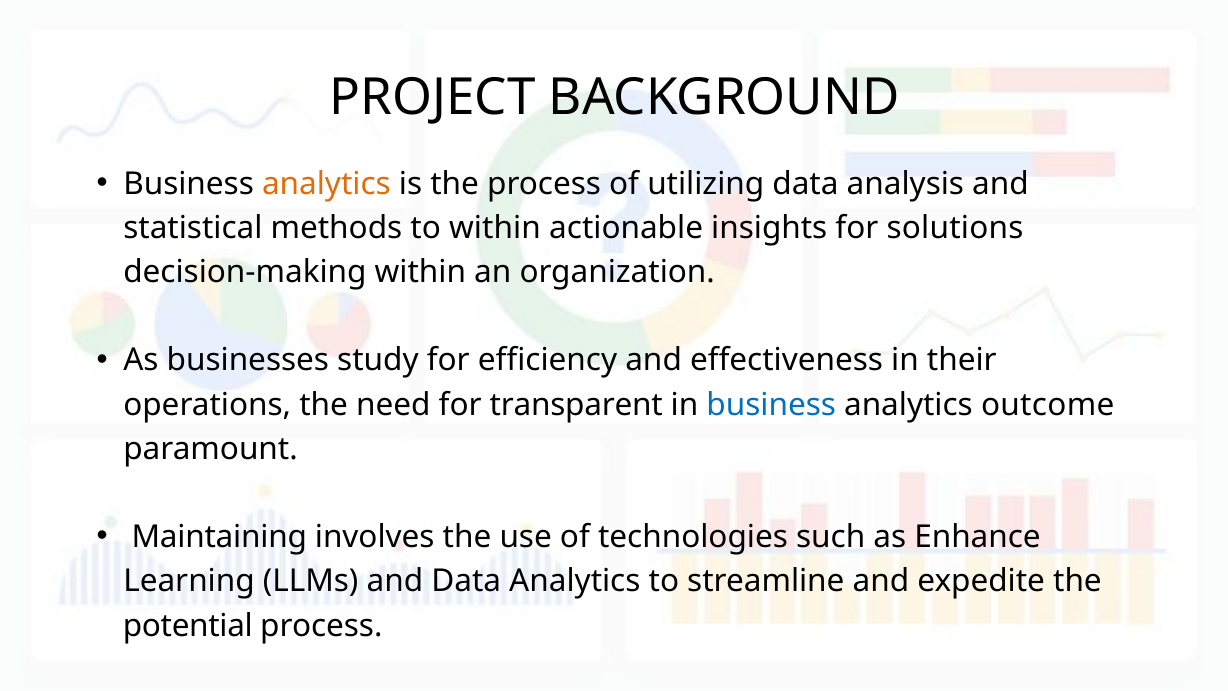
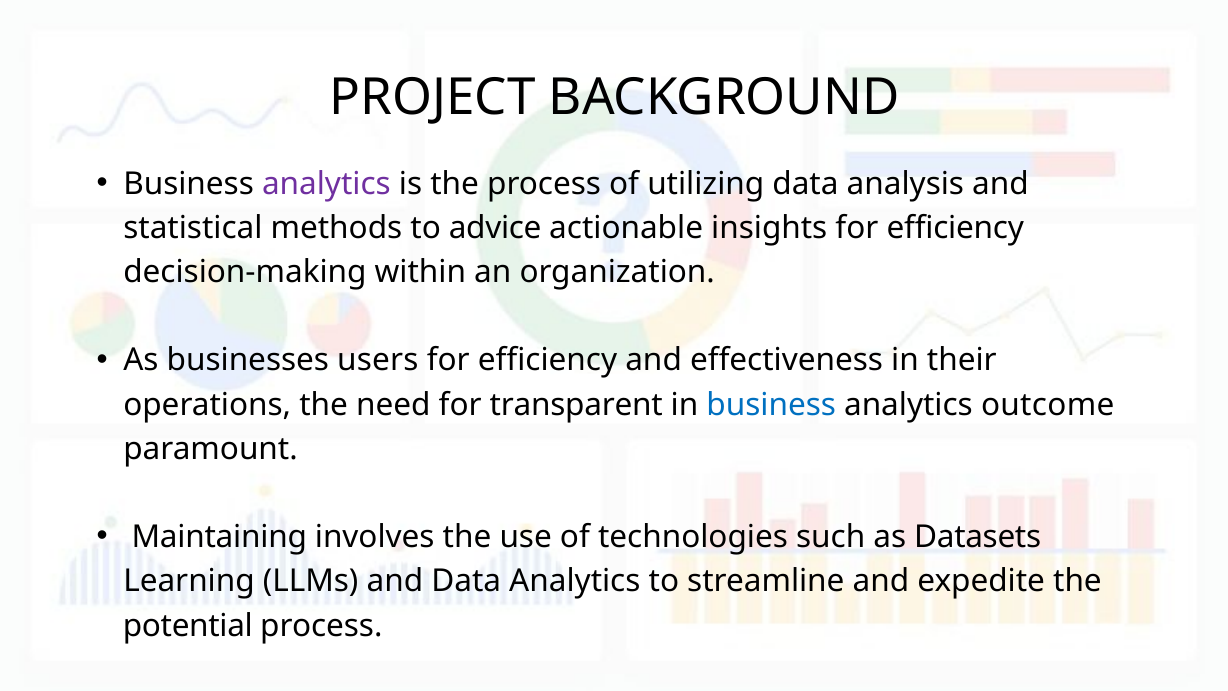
analytics at (326, 184) colour: orange -> purple
to within: within -> advice
insights for solutions: solutions -> efficiency
study: study -> users
Enhance: Enhance -> Datasets
